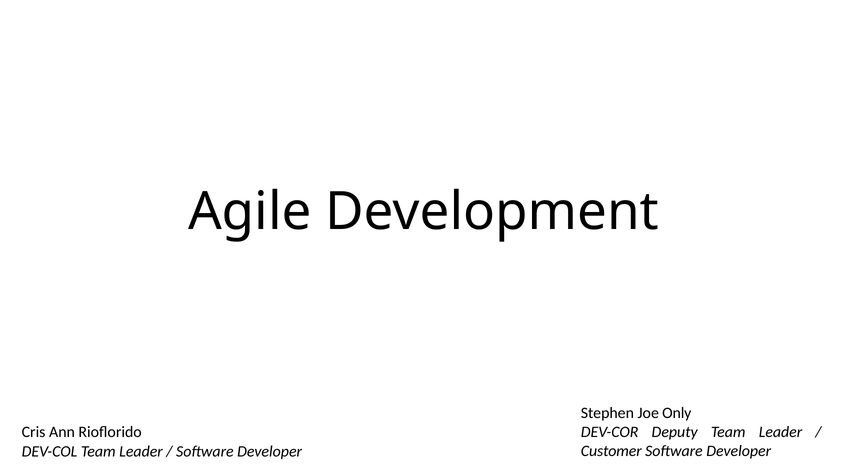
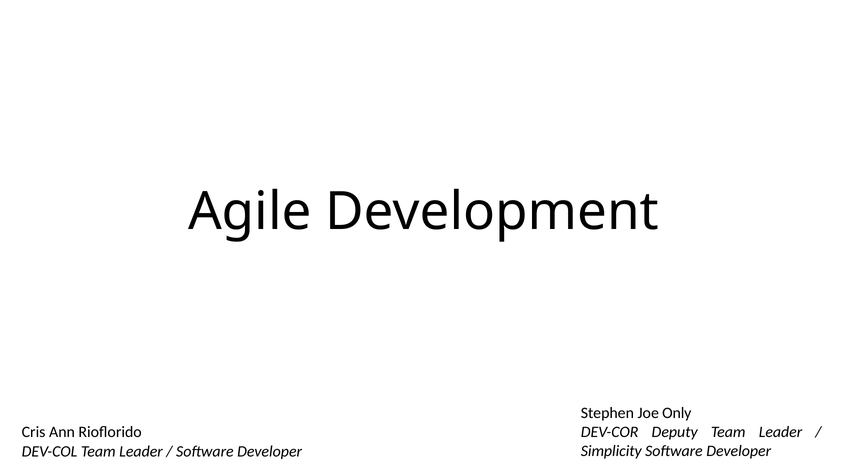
Customer: Customer -> Simplicity
